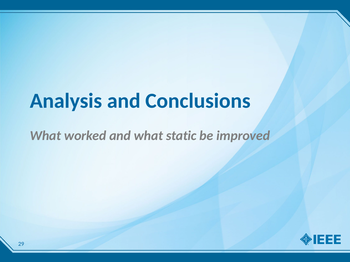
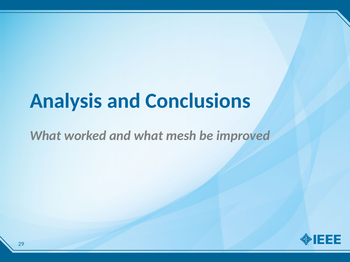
static: static -> mesh
